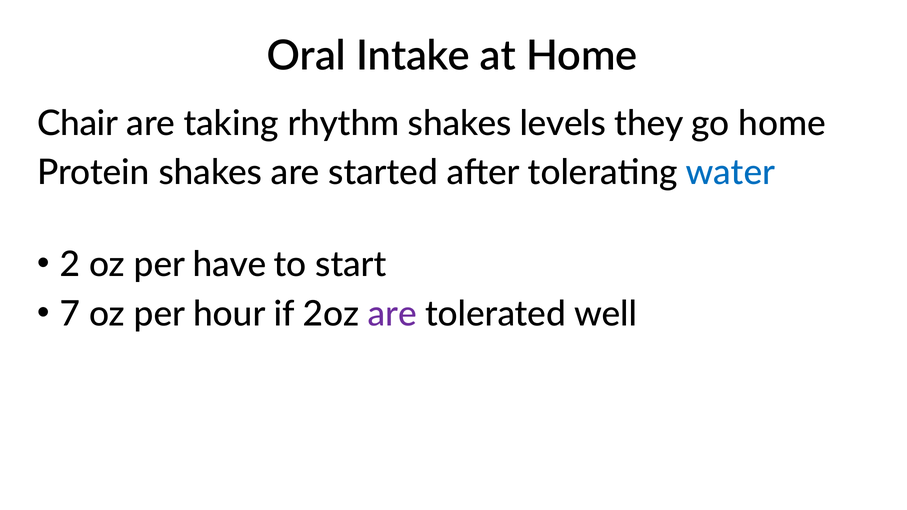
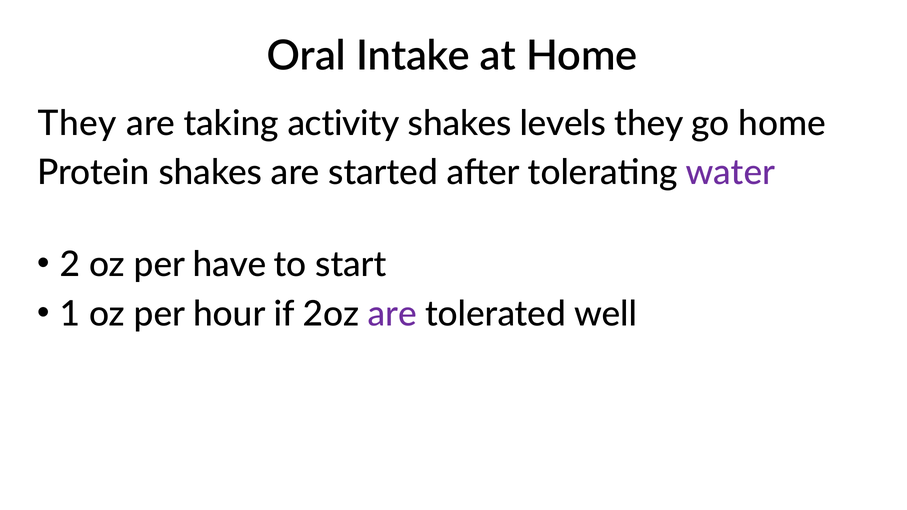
Chair at (78, 123): Chair -> They
rhythm: rhythm -> activity
water colour: blue -> purple
7: 7 -> 1
